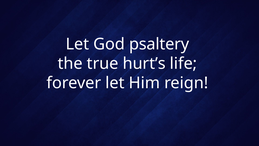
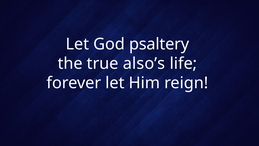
hurt’s: hurt’s -> also’s
